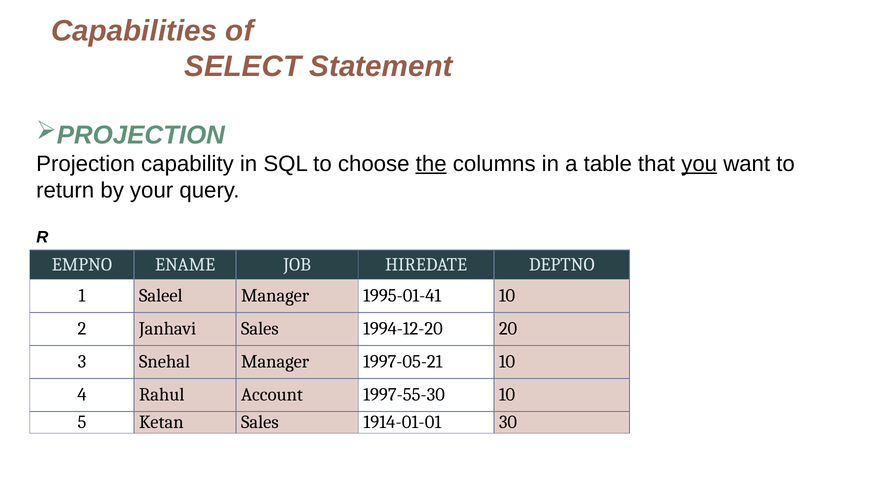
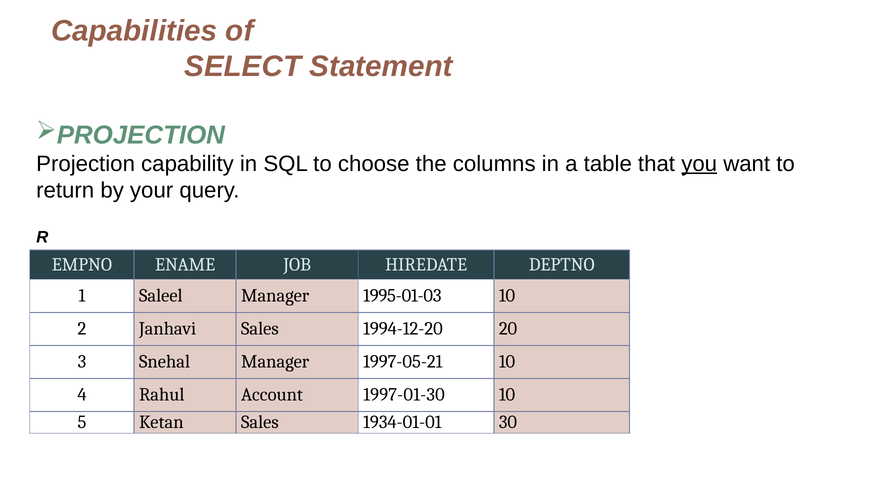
the underline: present -> none
1995-01-41: 1995-01-41 -> 1995-01-03
1997-55-30: 1997-55-30 -> 1997-01-30
1914-01-01: 1914-01-01 -> 1934-01-01
